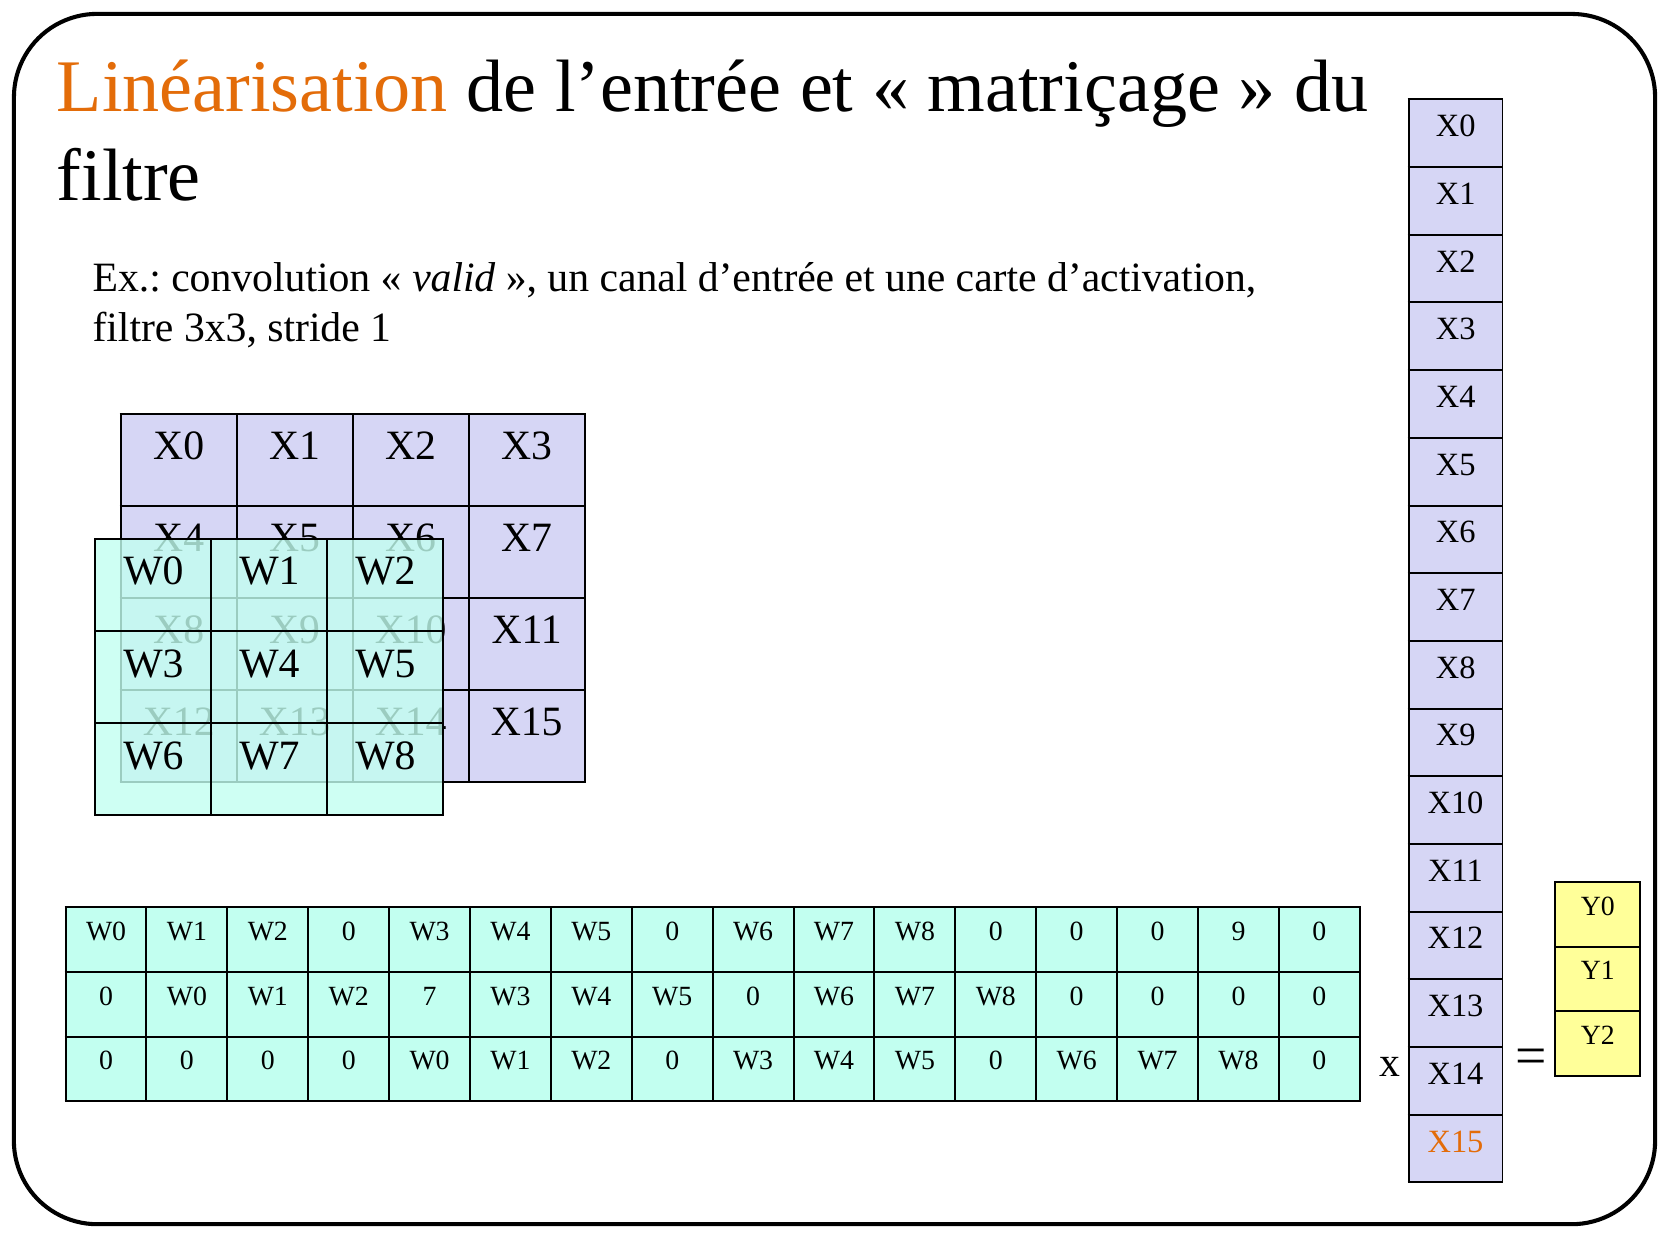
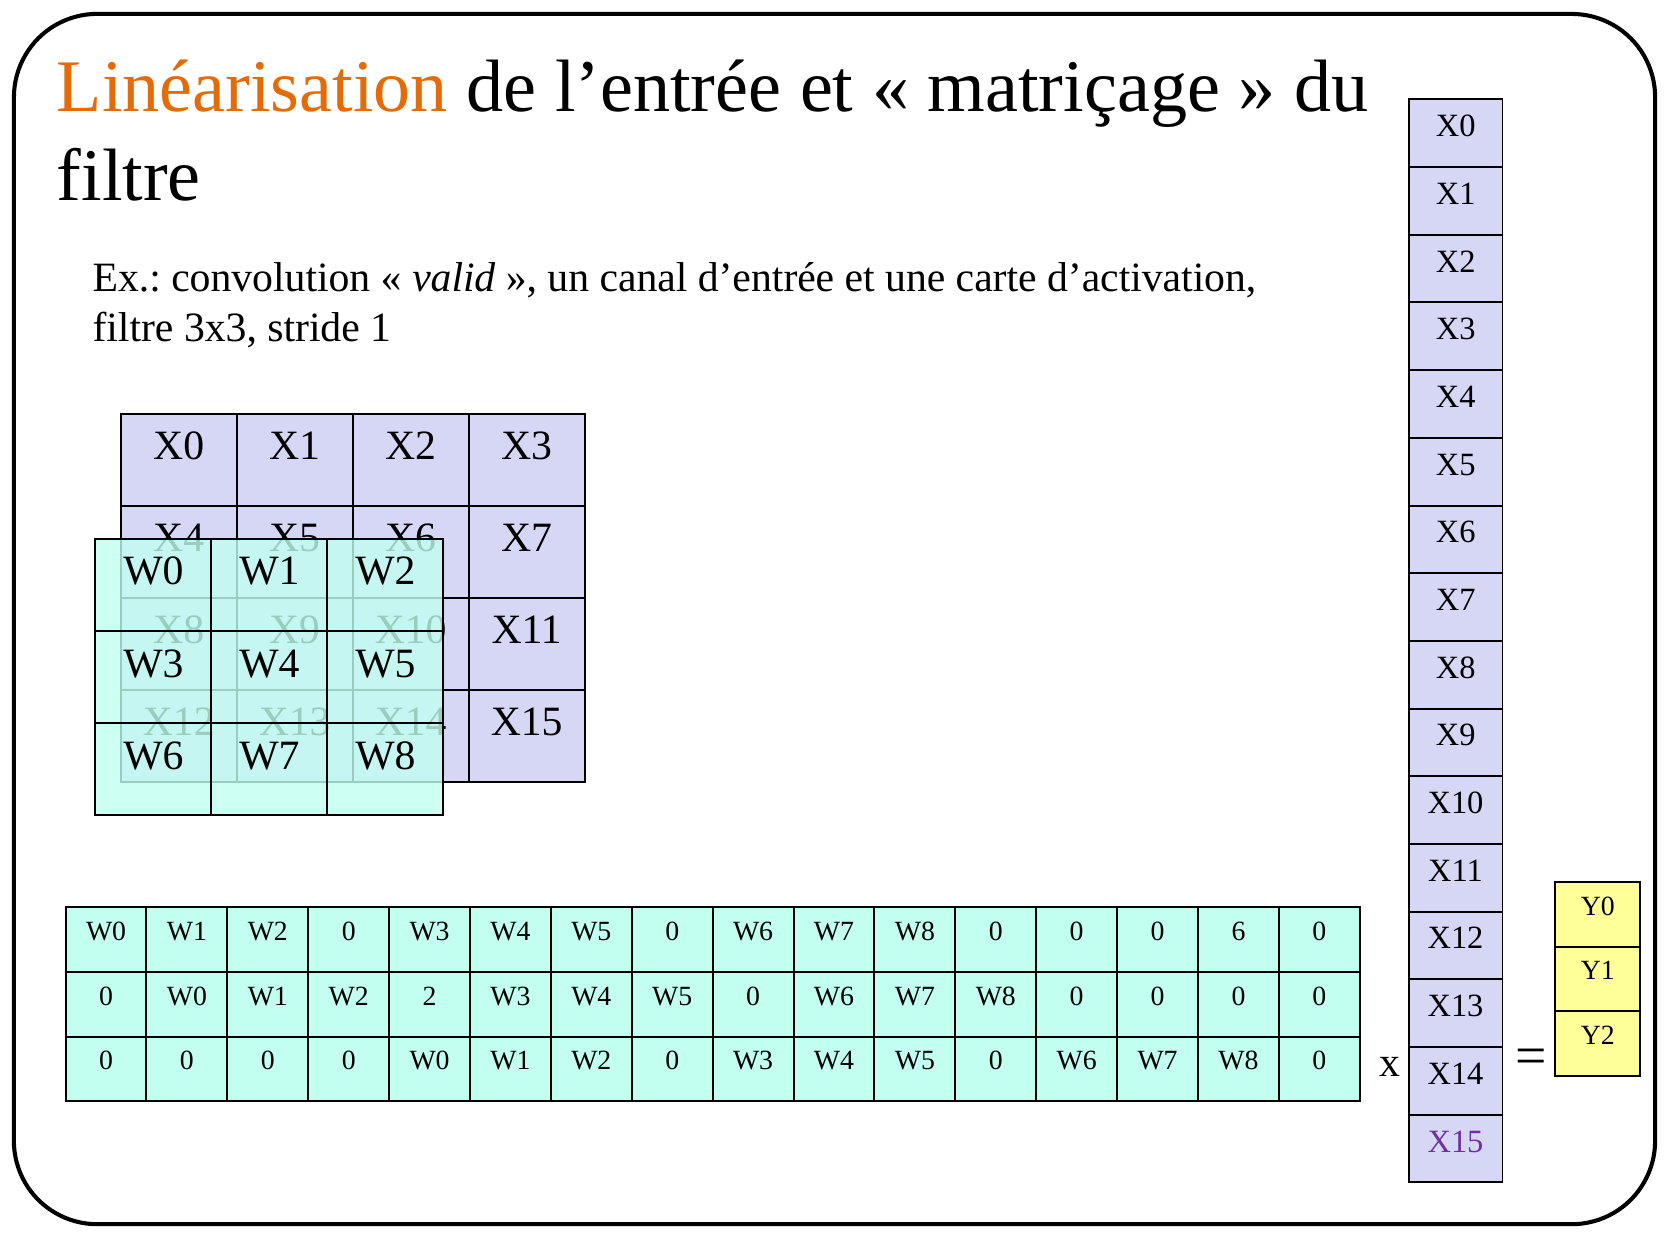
9: 9 -> 6
7: 7 -> 2
X15 at (1456, 1141) colour: orange -> purple
